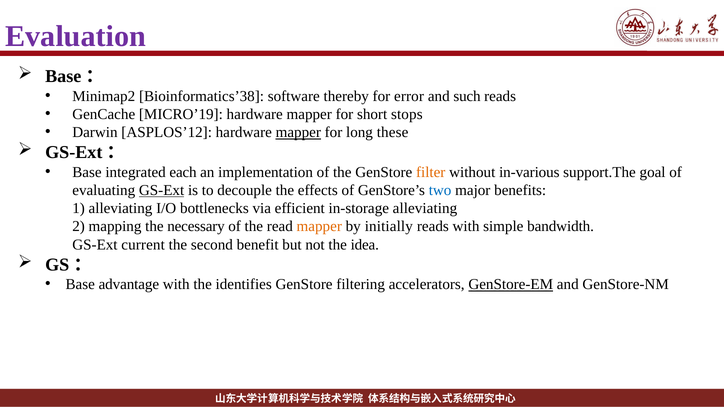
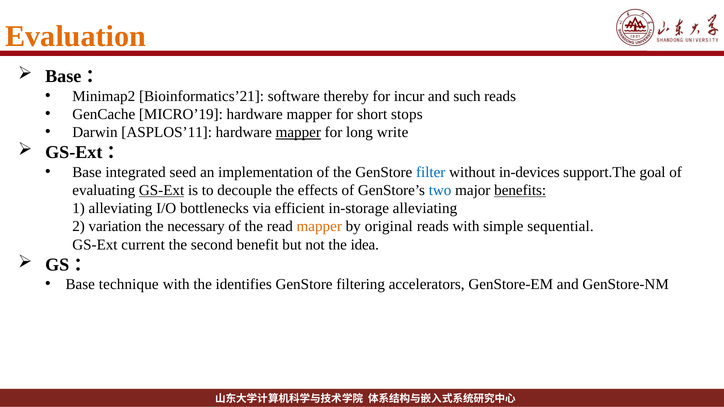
Evaluation colour: purple -> orange
Bioinformatics’38: Bioinformatics’38 -> Bioinformatics’21
error: error -> incur
ASPLOS’12: ASPLOS’12 -> ASPLOS’11
these: these -> write
each: each -> seed
filter colour: orange -> blue
in-various: in-various -> in-devices
benefits underline: none -> present
mapping: mapping -> variation
initially: initially -> original
bandwidth: bandwidth -> sequential
advantage: advantage -> technique
GenStore-EM underline: present -> none
